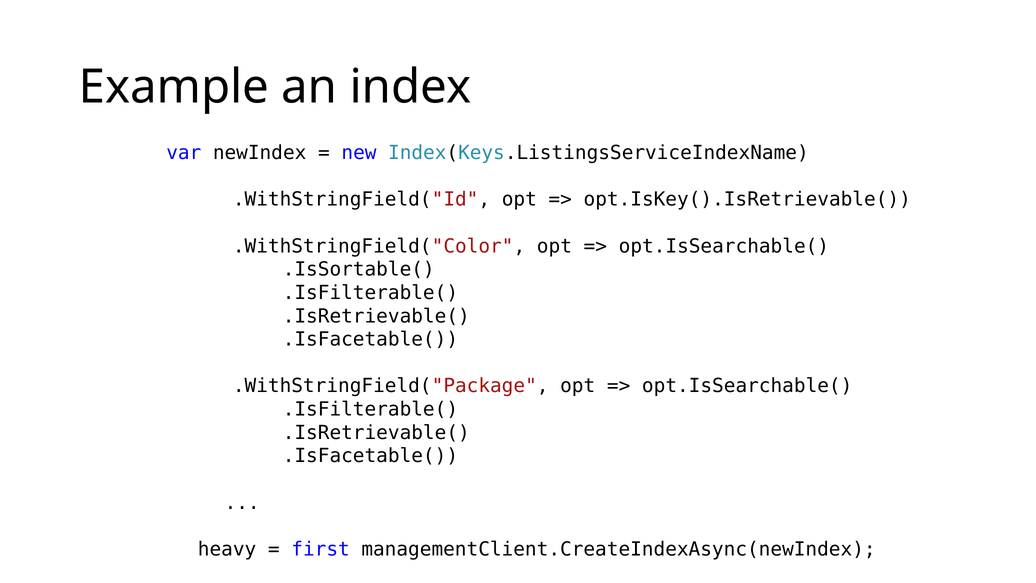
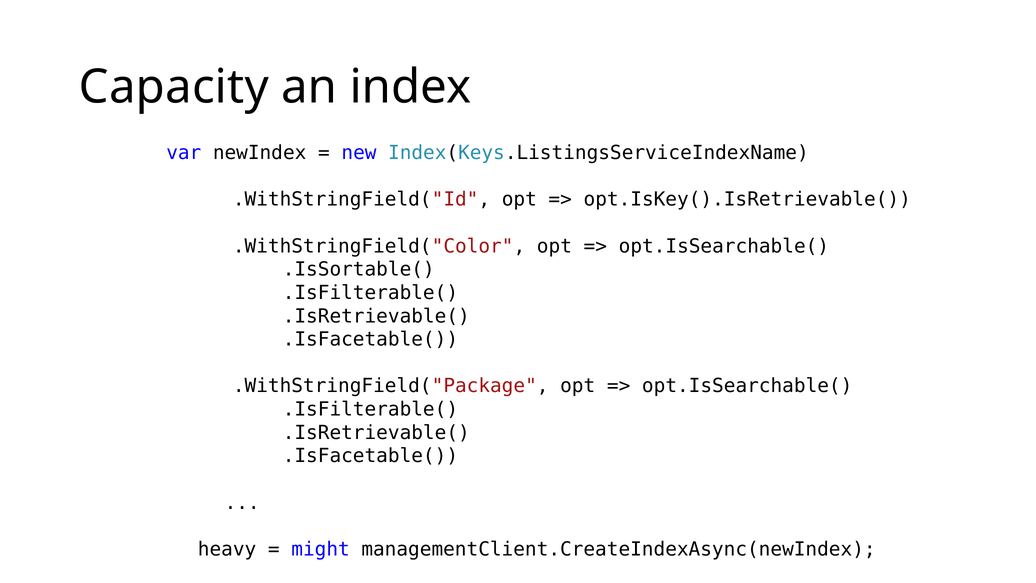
Example: Example -> Capacity
first: first -> might
